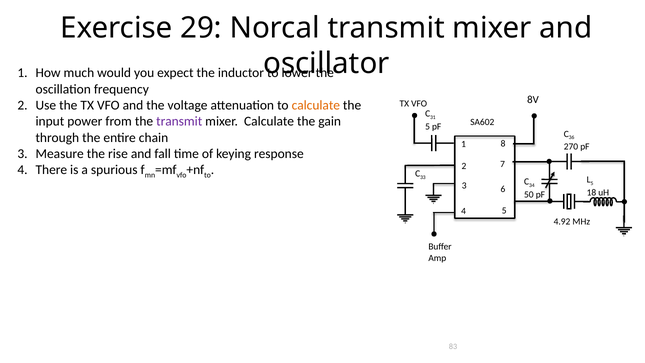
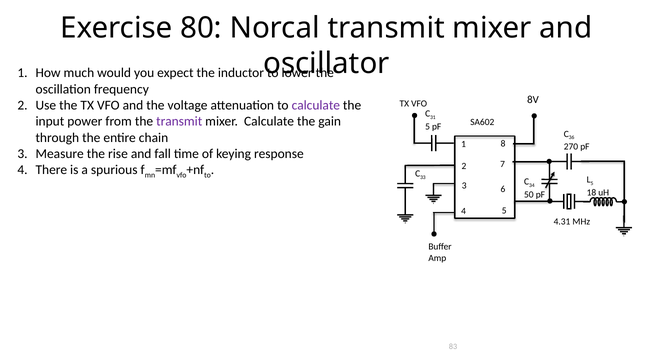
29: 29 -> 80
calculate at (316, 105) colour: orange -> purple
4.92: 4.92 -> 4.31
